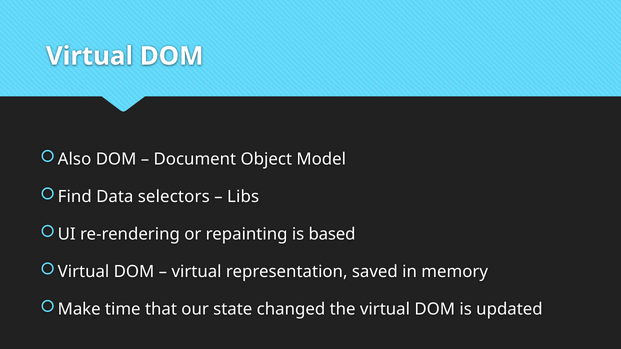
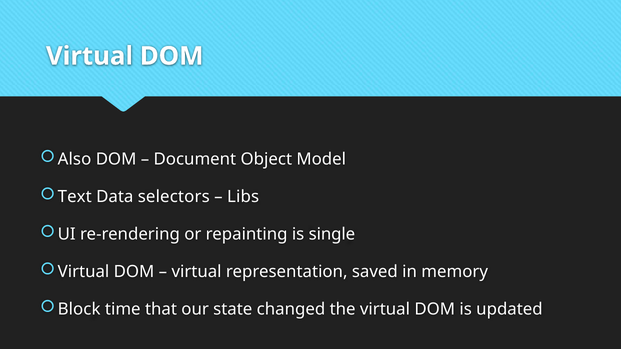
Find: Find -> Text
based: based -> single
Make: Make -> Block
